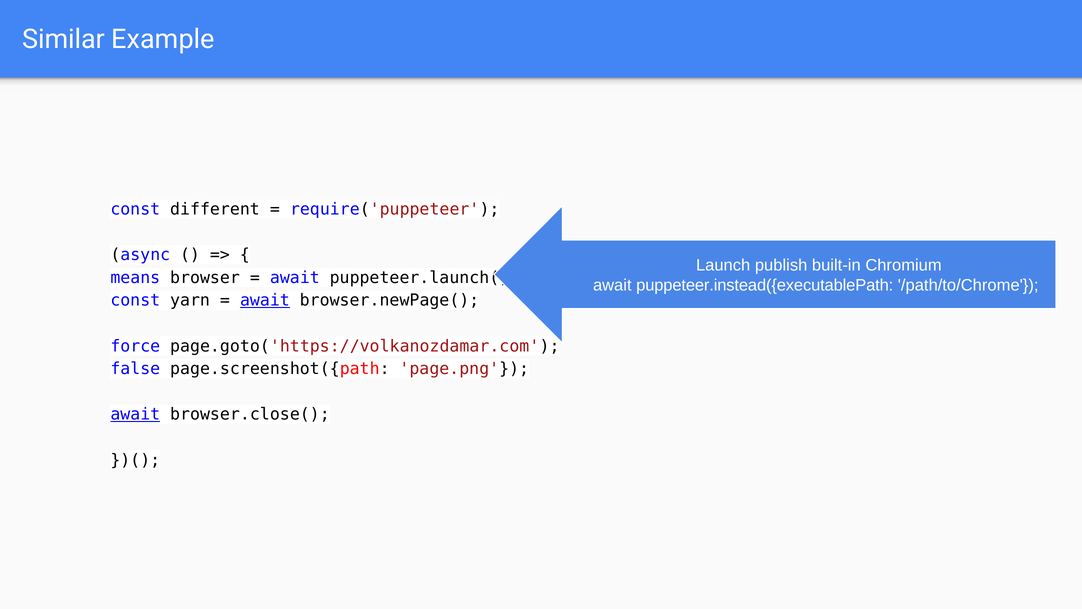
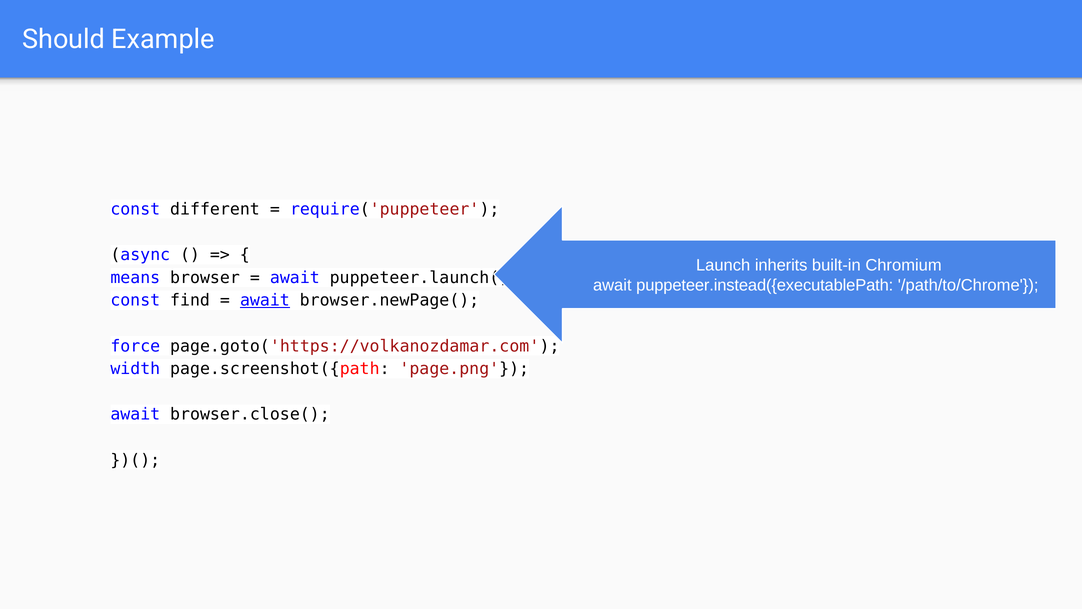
Similar: Similar -> Should
publish: publish -> inherits
yarn: yarn -> find
false: false -> width
await at (135, 414) underline: present -> none
